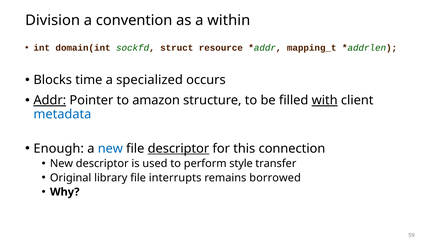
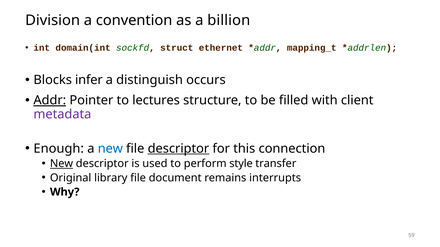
within: within -> billion
resource: resource -> ethernet
time: time -> infer
specialized: specialized -> distinguish
amazon: amazon -> lectures
with underline: present -> none
metadata colour: blue -> purple
New at (62, 164) underline: none -> present
interrupts: interrupts -> document
borrowed: borrowed -> interrupts
